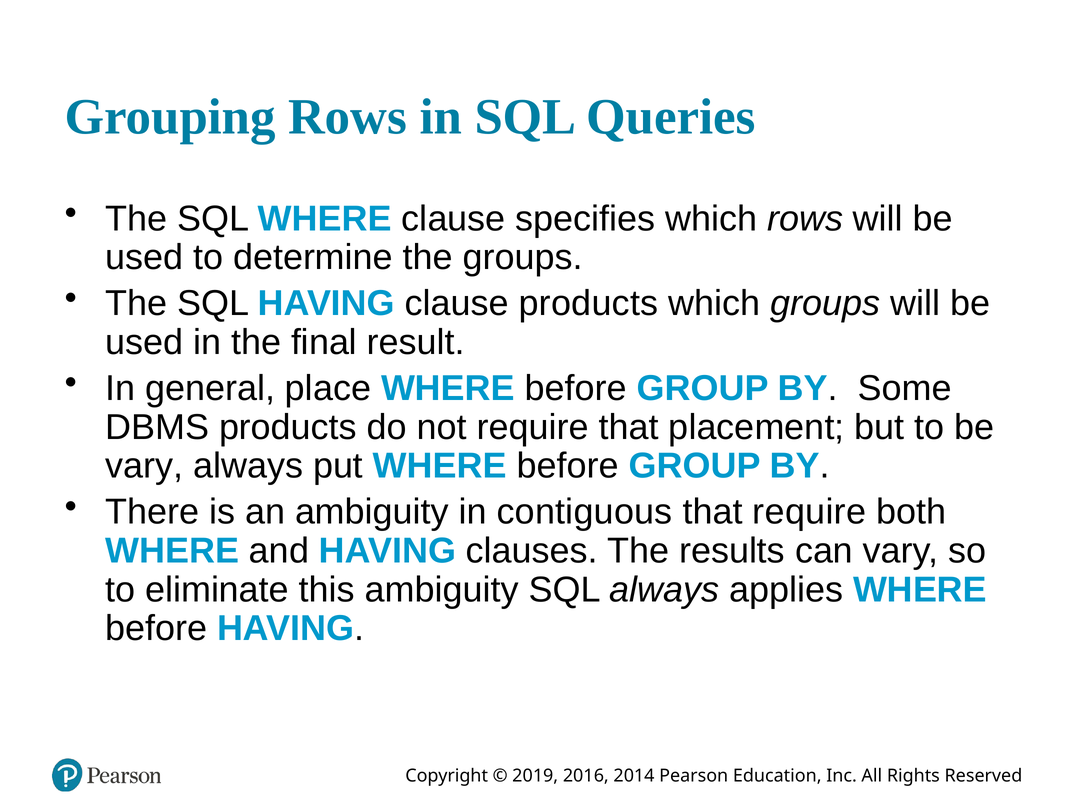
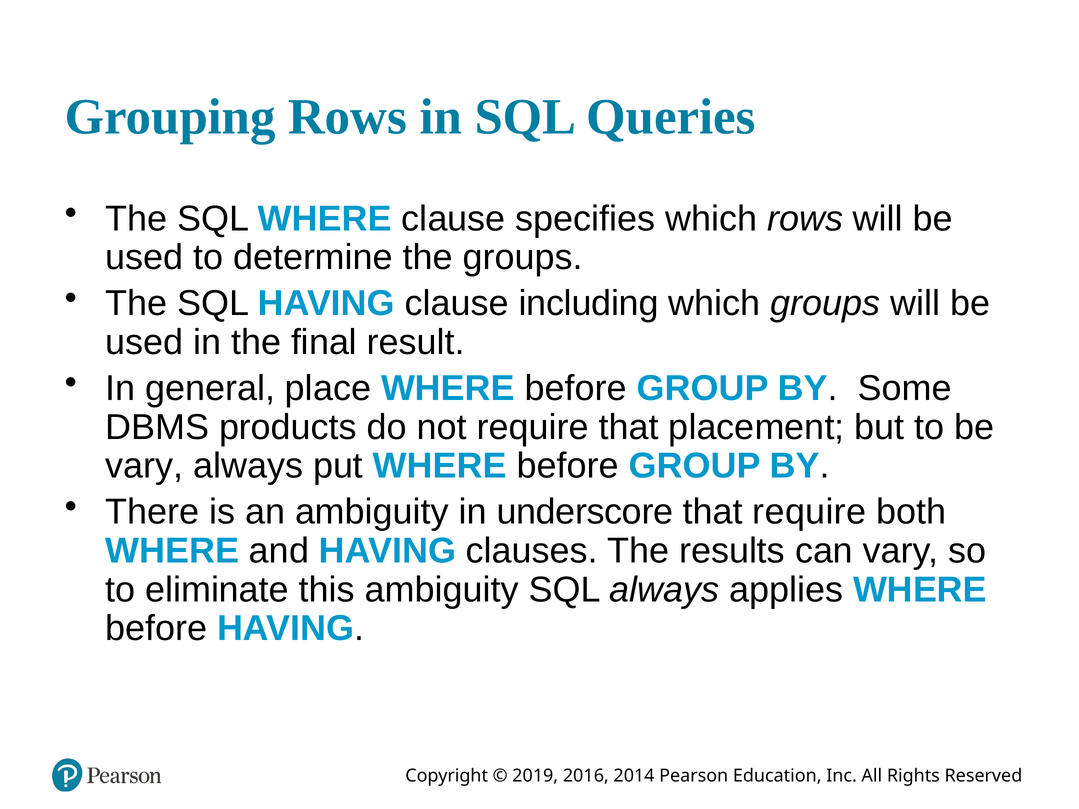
clause products: products -> including
contiguous: contiguous -> underscore
